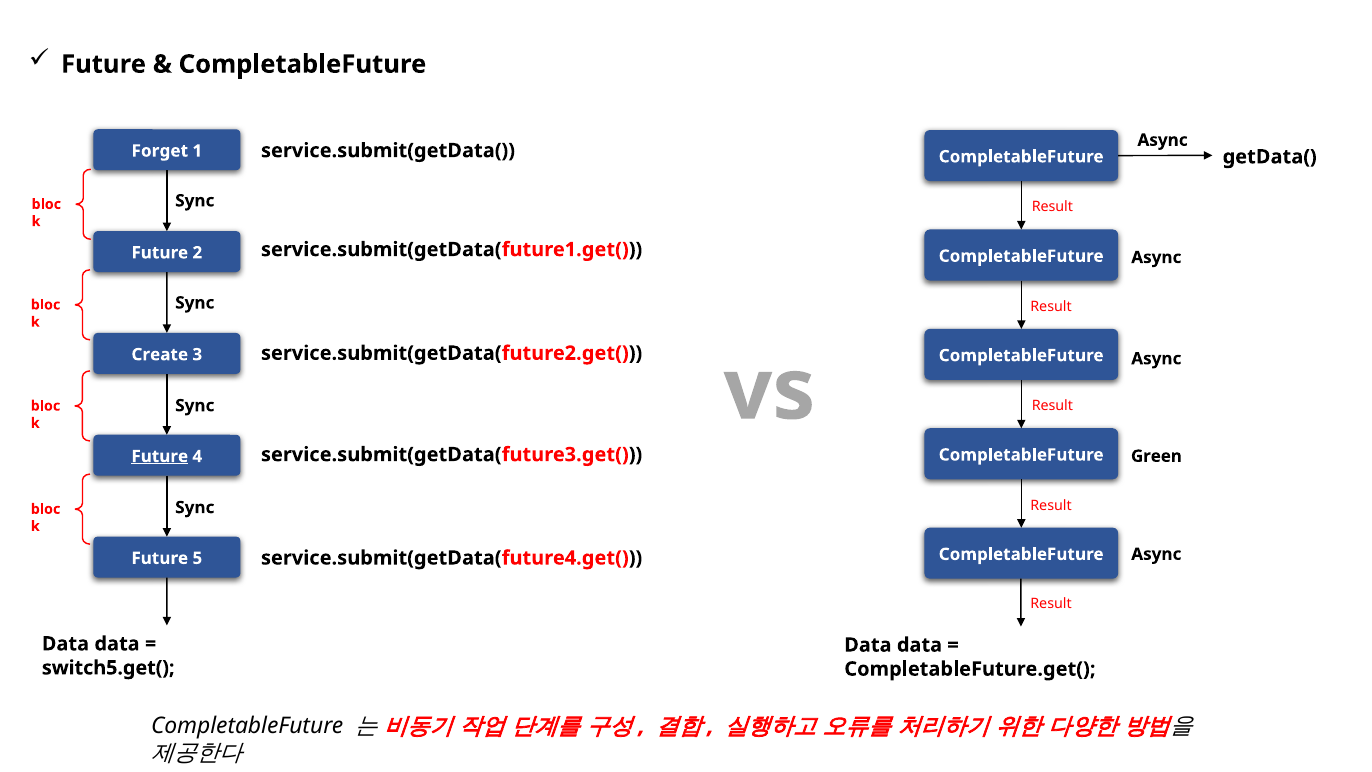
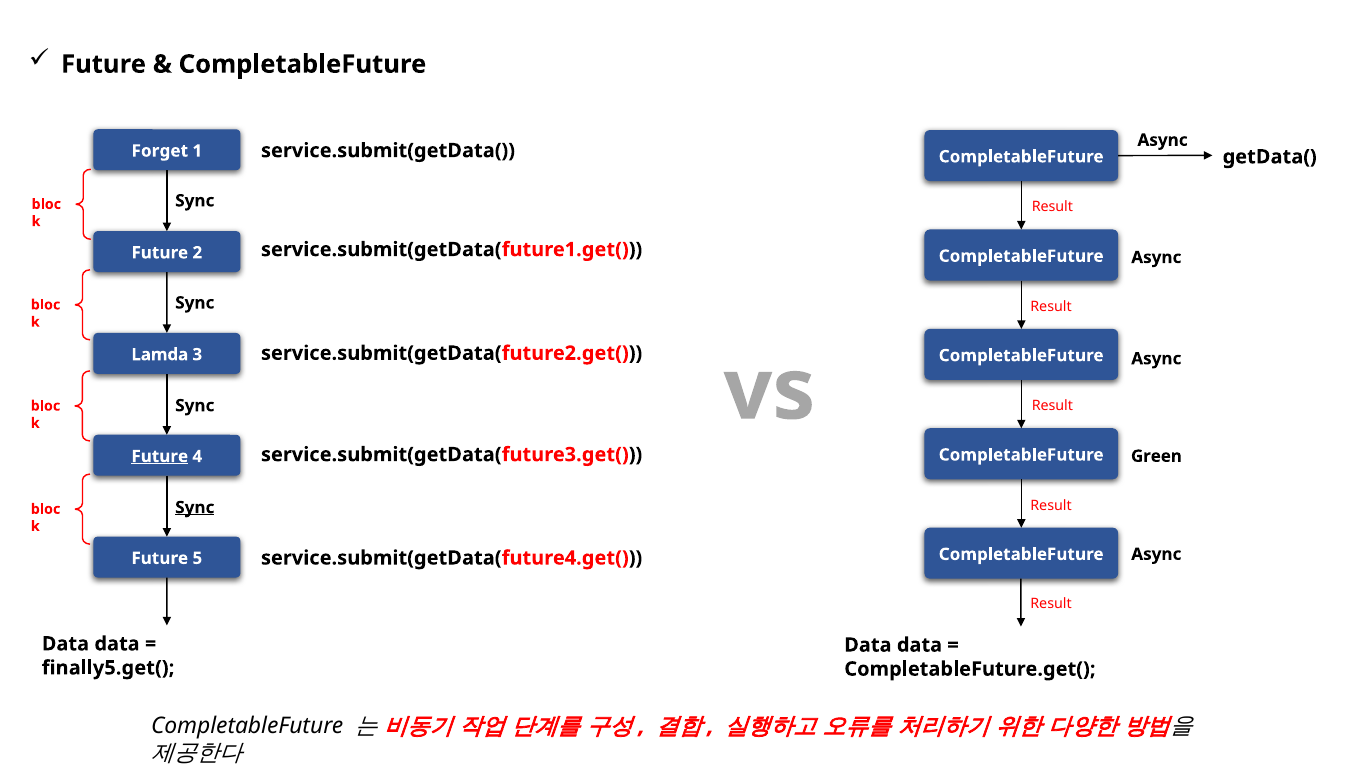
Create: Create -> Lamda
Sync at (195, 507) underline: none -> present
switch5.get(: switch5.get( -> finally5.get(
